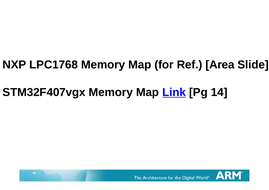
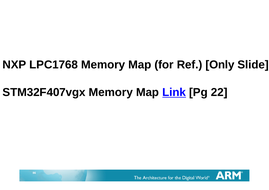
Area: Area -> Only
14: 14 -> 22
